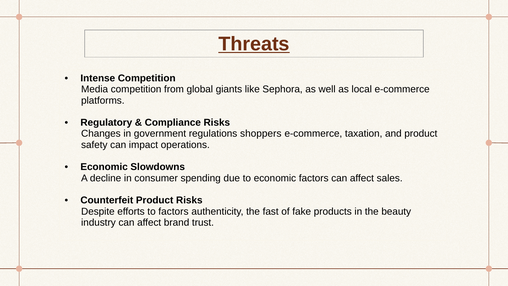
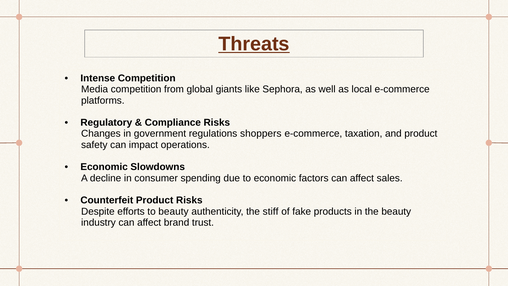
to factors: factors -> beauty
fast: fast -> stiff
